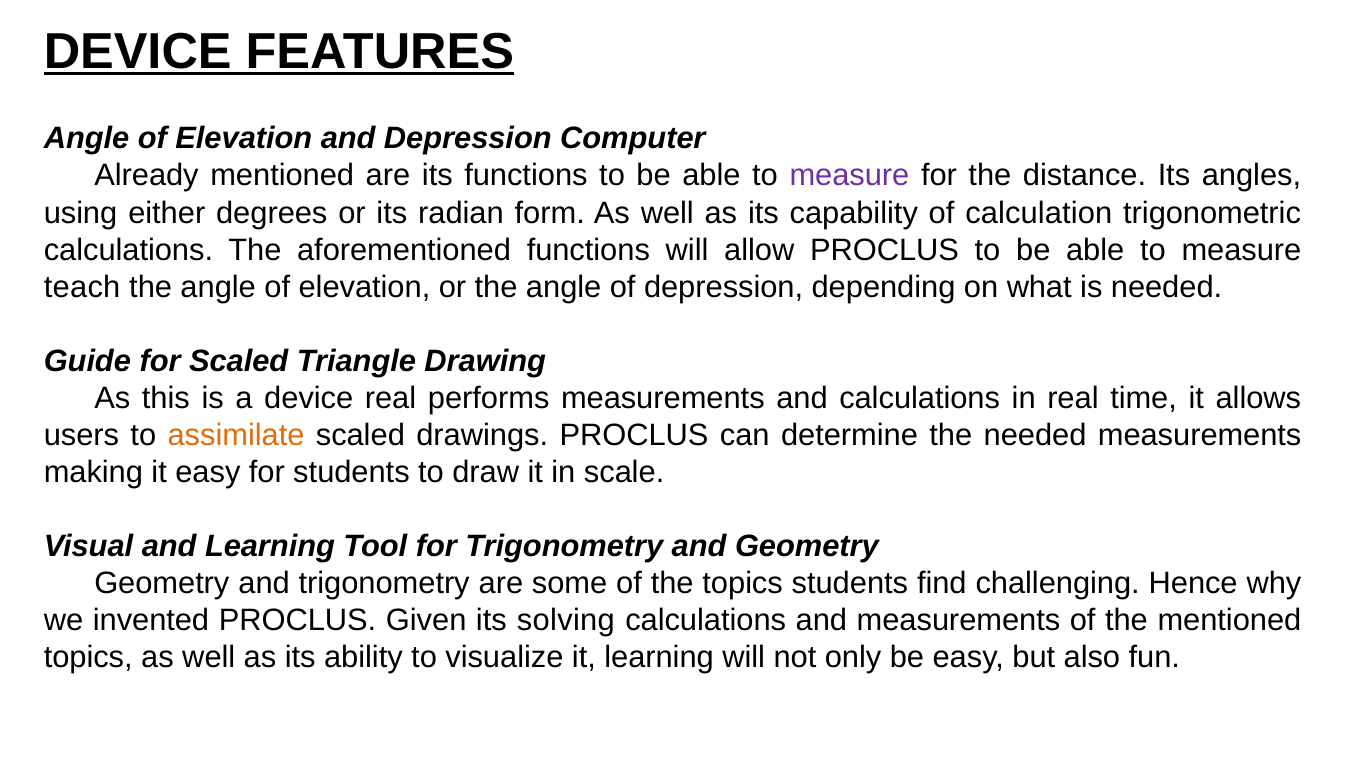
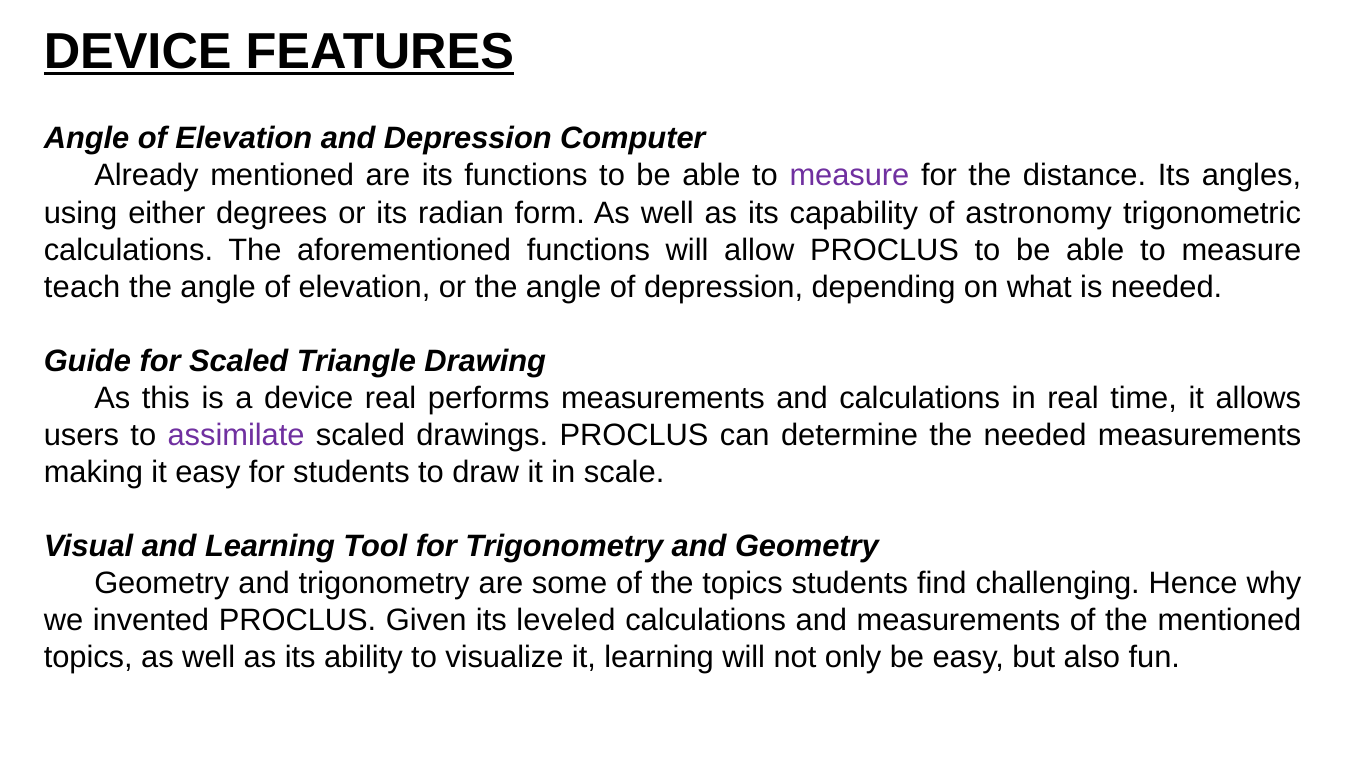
calculation: calculation -> astronomy
assimilate colour: orange -> purple
solving: solving -> leveled
